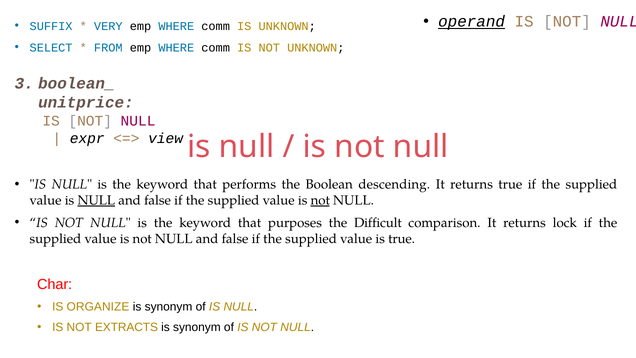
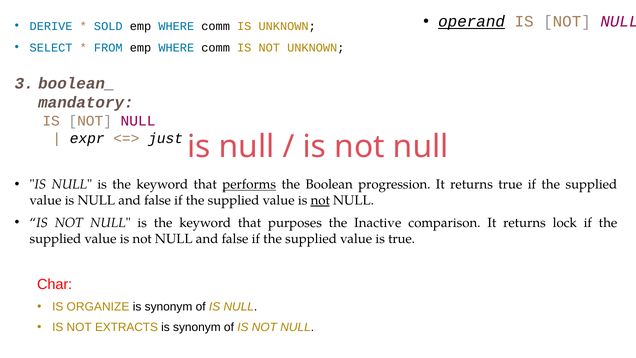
SUFFIX: SUFFIX -> DERIVE
VERY: VERY -> SOLD
unitprice: unitprice -> mandatory
view: view -> just
performs underline: none -> present
descending: descending -> progression
NULL at (96, 200) underline: present -> none
Difficult: Difficult -> Inactive
